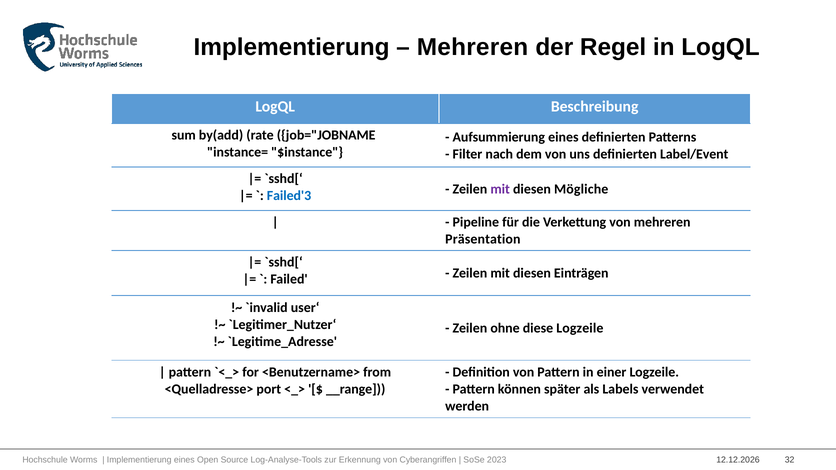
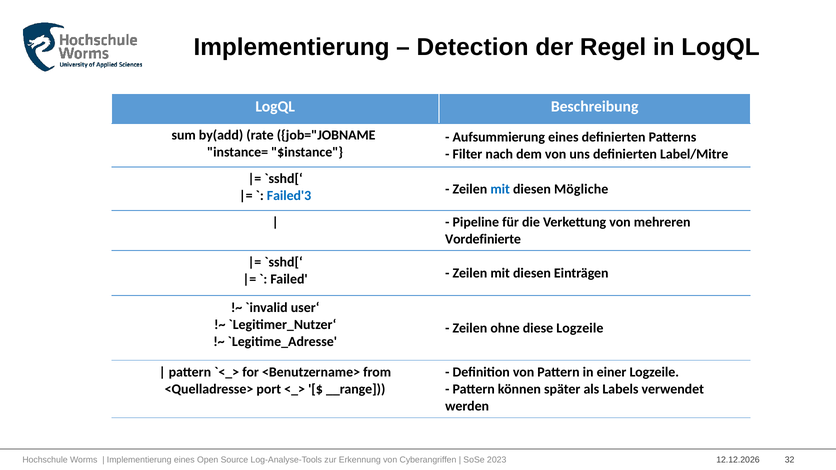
Mehreren at (472, 47): Mehreren -> Detection
Label/Event: Label/Event -> Label/Mitre
mit at (500, 189) colour: purple -> blue
Präsentation: Präsentation -> Vordefinierte
